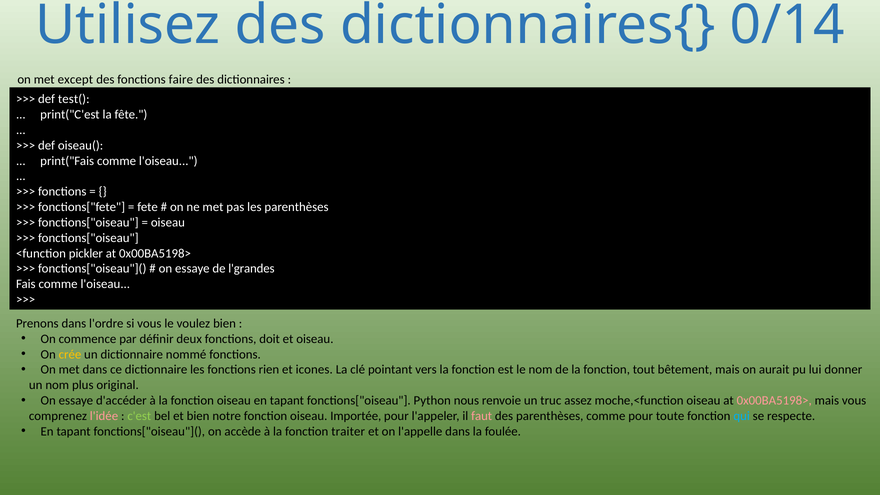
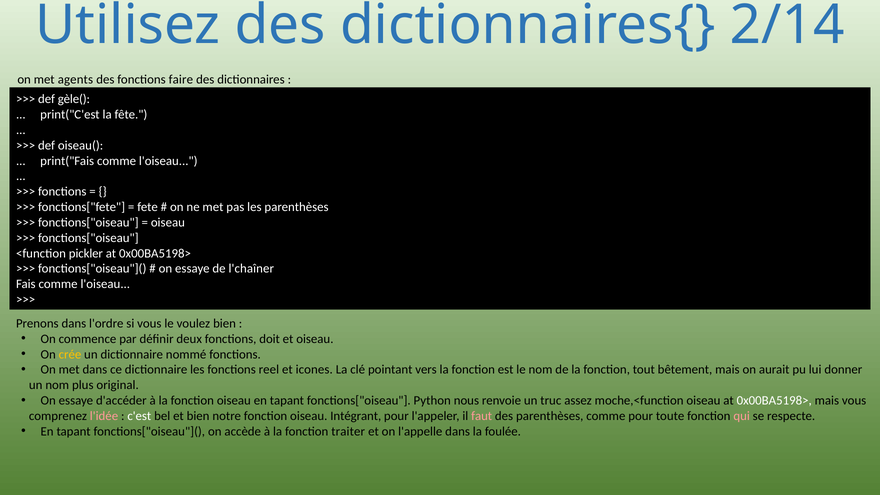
0/14: 0/14 -> 2/14
except: except -> agents
test(: test( -> gèle(
l'grandes: l'grandes -> l'chaîner
rien: rien -> reel
0x00BA5198> at (774, 401) colour: pink -> white
c'est colour: light green -> white
Importée: Importée -> Intégrant
qui colour: light blue -> pink
